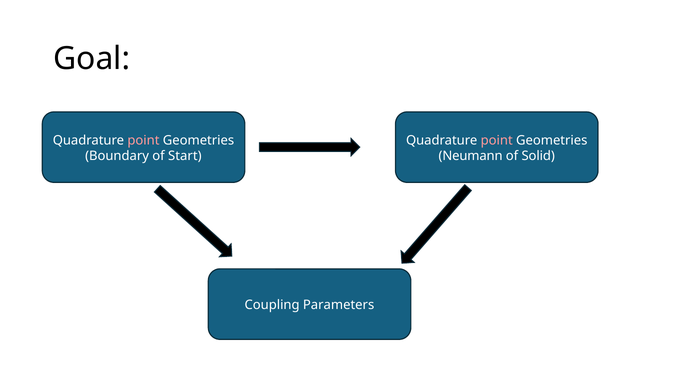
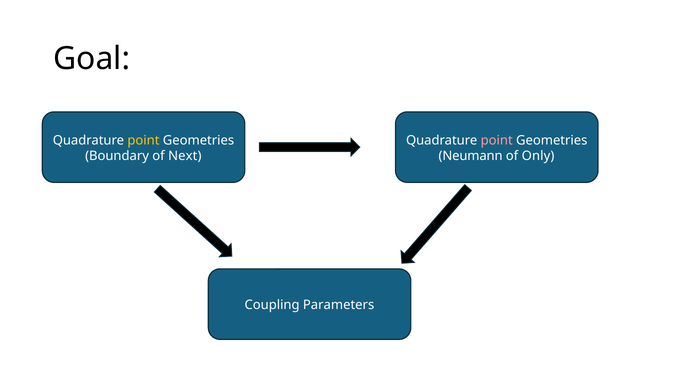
point at (143, 140) colour: pink -> yellow
Start: Start -> Next
Solid: Solid -> Only
